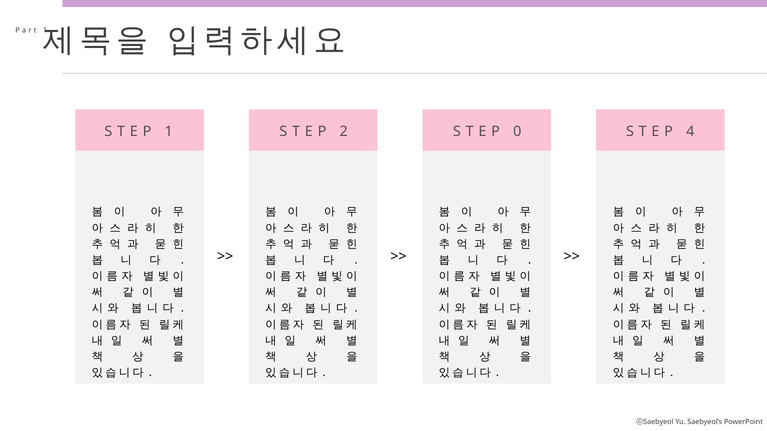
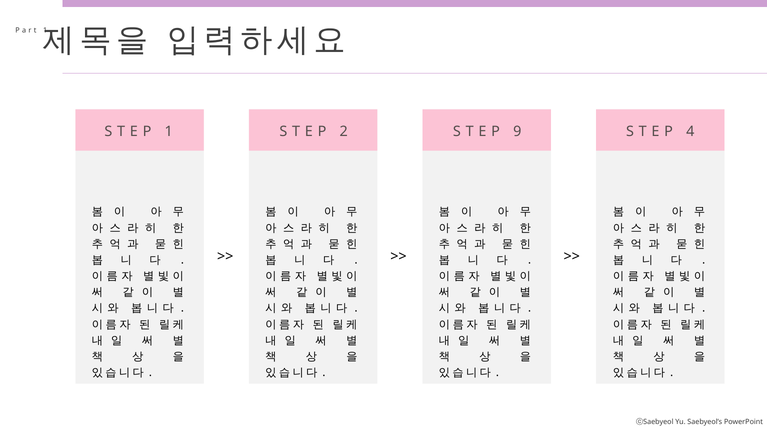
0: 0 -> 9
